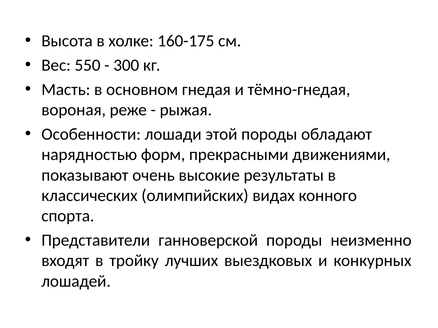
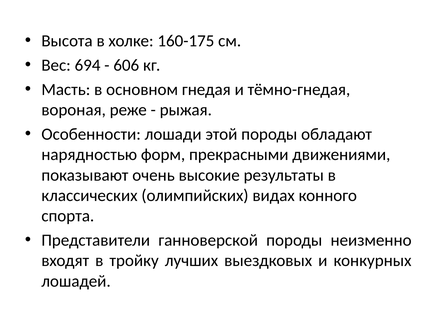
550: 550 -> 694
300: 300 -> 606
